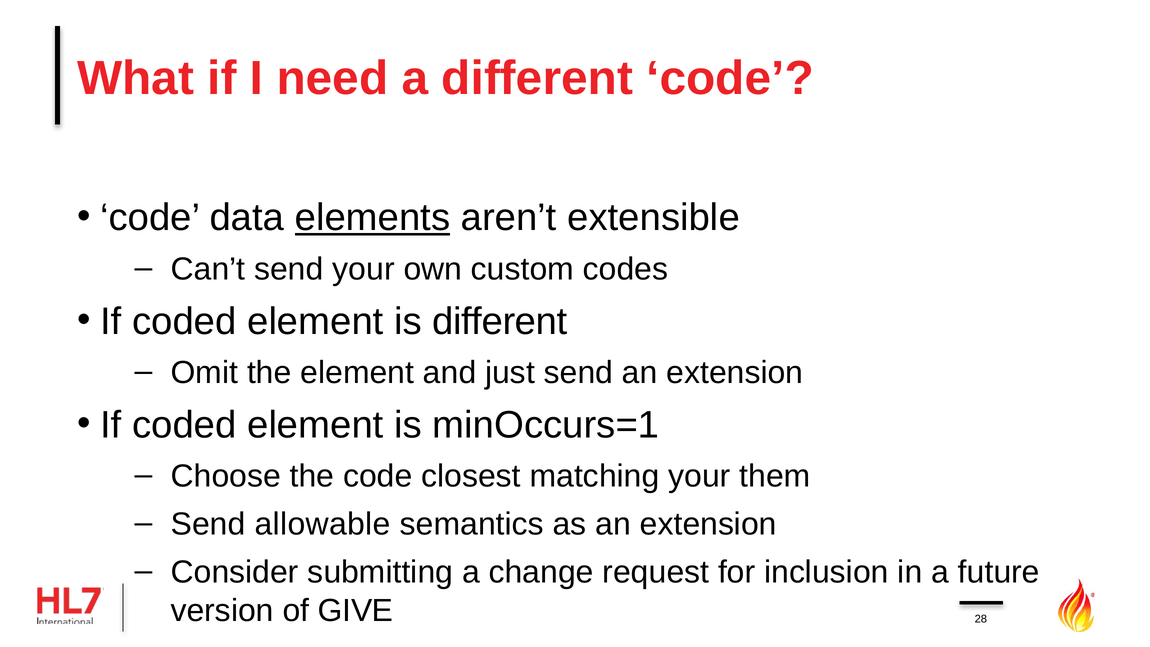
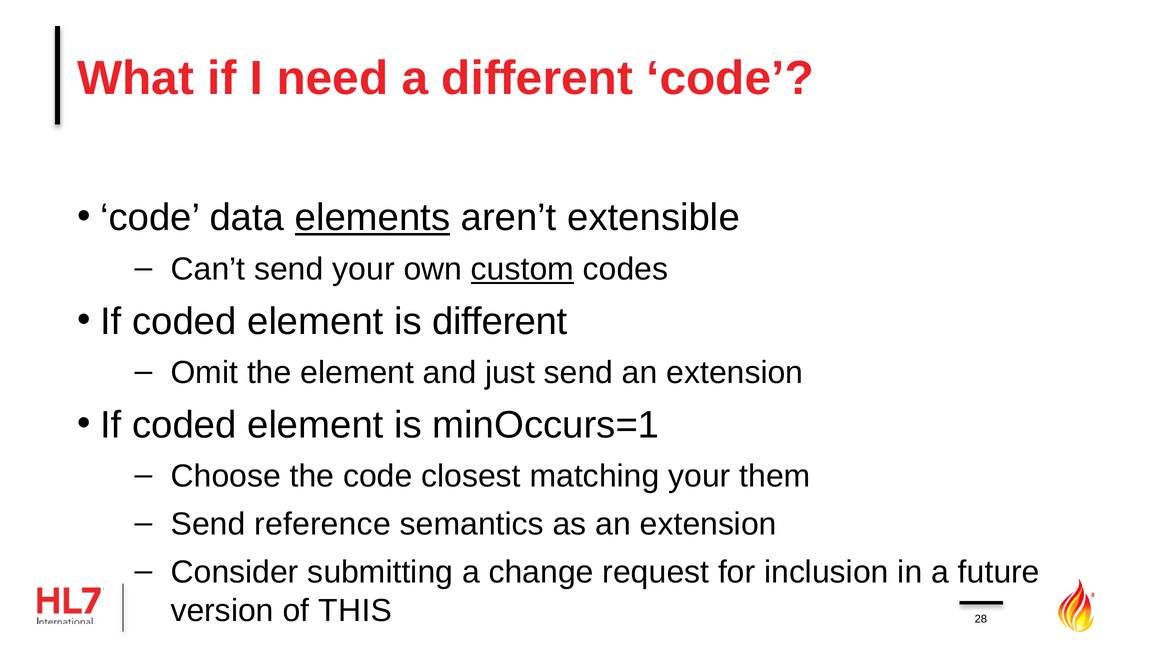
custom underline: none -> present
allowable: allowable -> reference
GIVE: GIVE -> THIS
